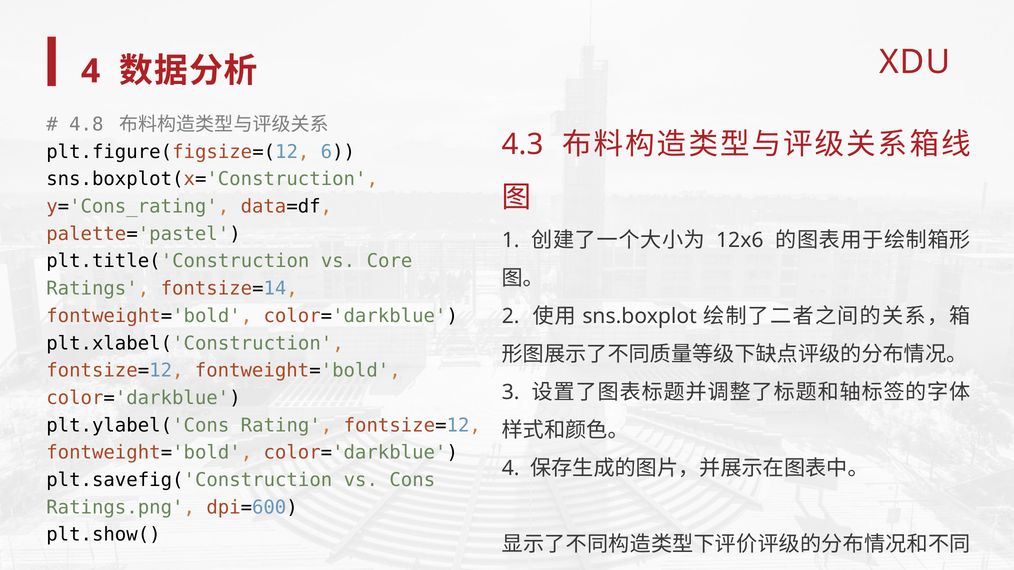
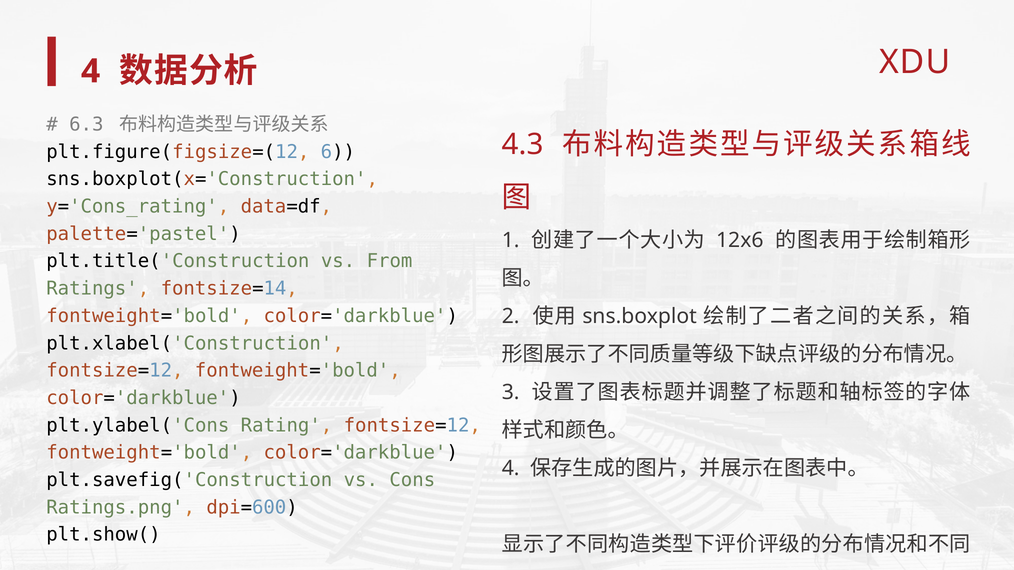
4.8: 4.8 -> 6.3
Core: Core -> From
